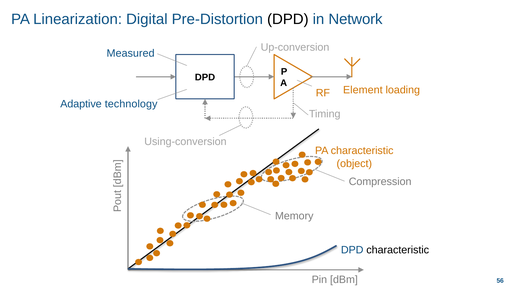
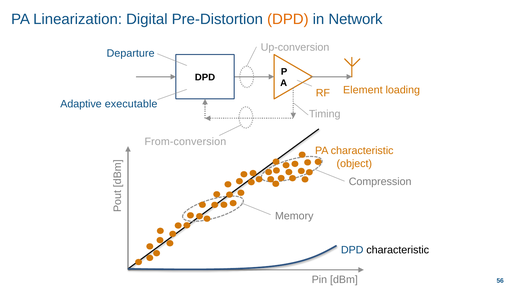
DPD at (288, 19) colour: black -> orange
Measured: Measured -> Departure
technology: technology -> executable
Using-conversion: Using-conversion -> From-conversion
